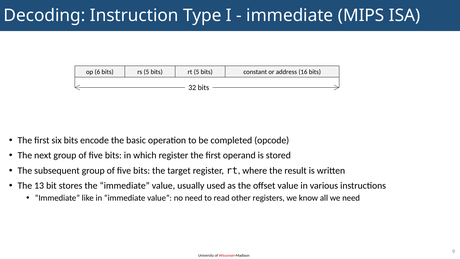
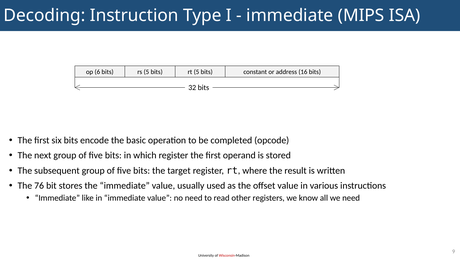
13: 13 -> 76
